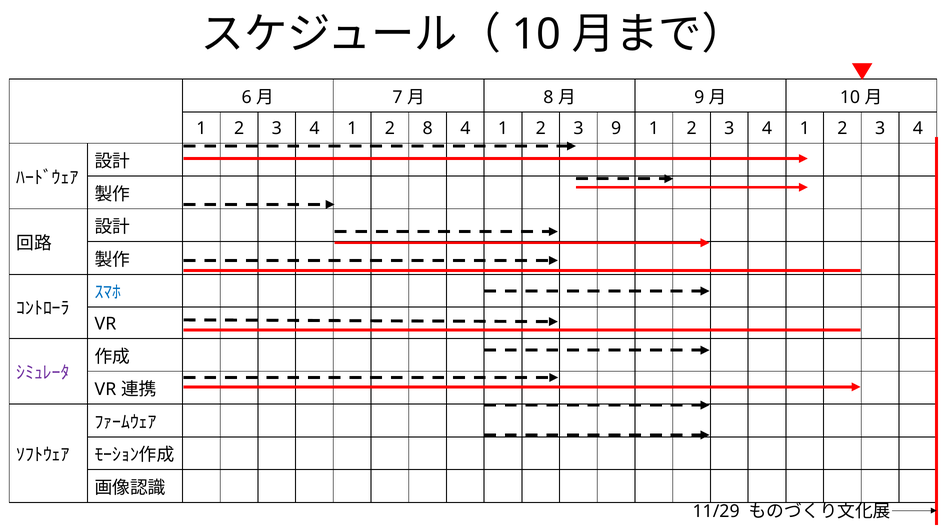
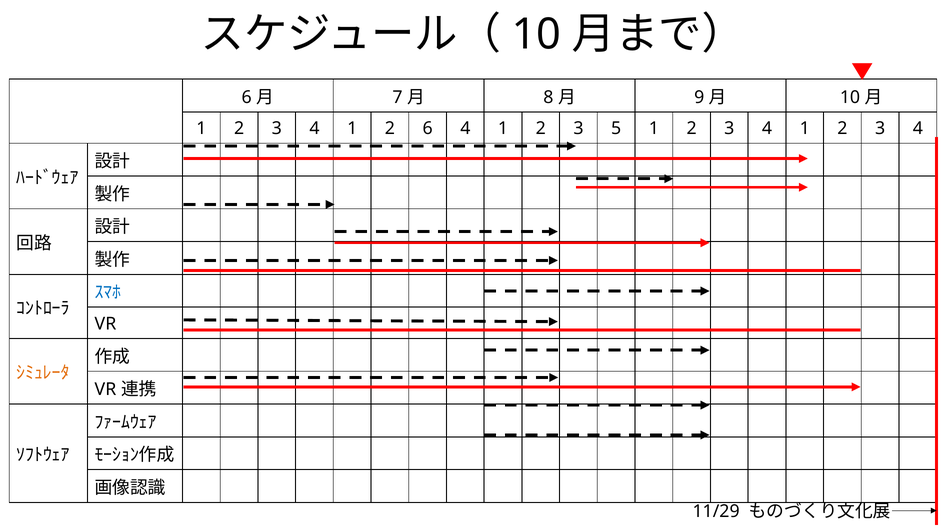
2 8: 8 -> 6
3 9: 9 -> 5
ｼﾐｭﾚｰﾀ colour: purple -> orange
